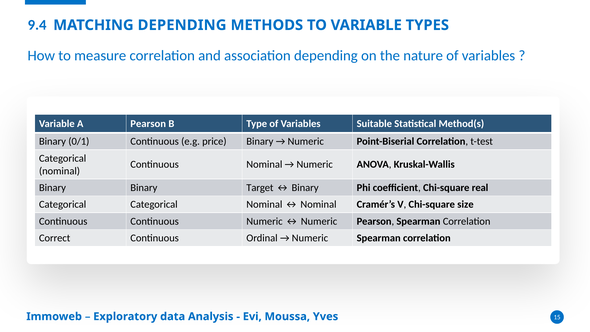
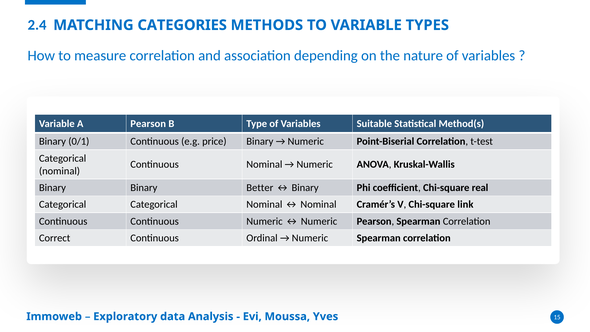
9.4: 9.4 -> 2.4
MATCHING DEPENDING: DEPENDING -> CATEGORIES
Target: Target -> Better
size: size -> link
